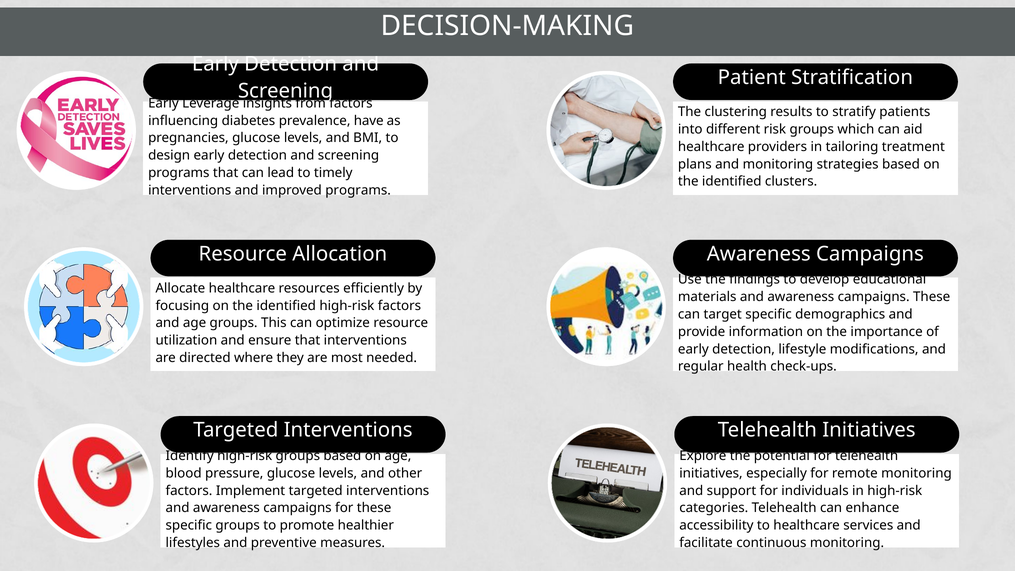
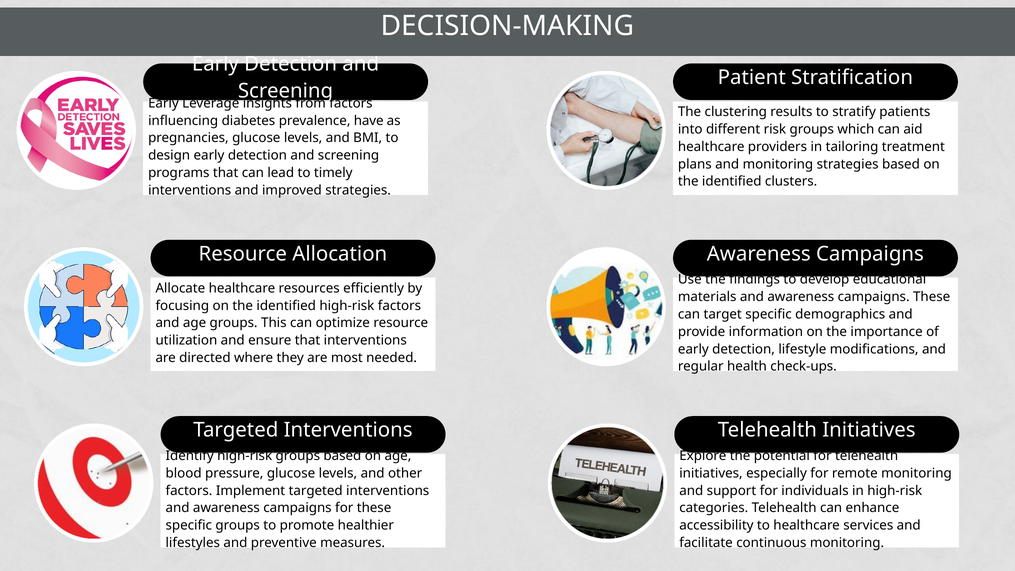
improved programs: programs -> strategies
